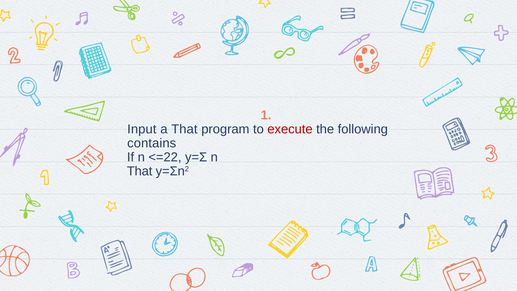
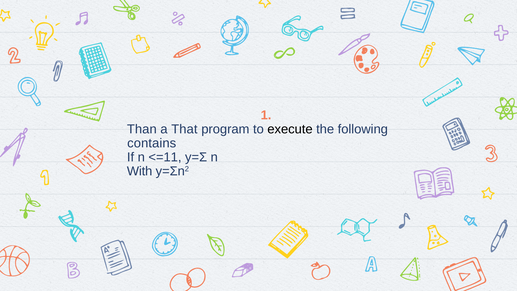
Input: Input -> Than
execute colour: red -> black
<=22: <=22 -> <=11
That at (140, 171): That -> With
